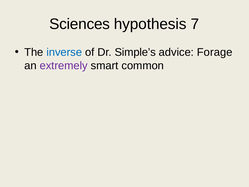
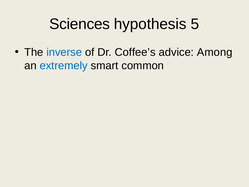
7: 7 -> 5
Simple’s: Simple’s -> Coffee’s
Forage: Forage -> Among
extremely colour: purple -> blue
